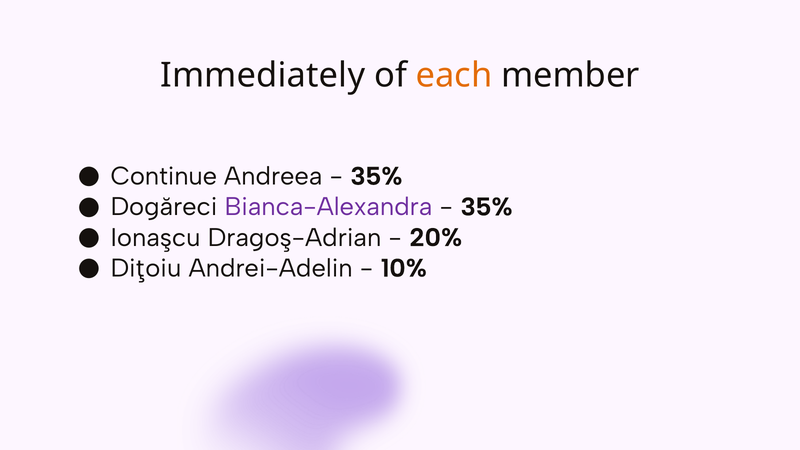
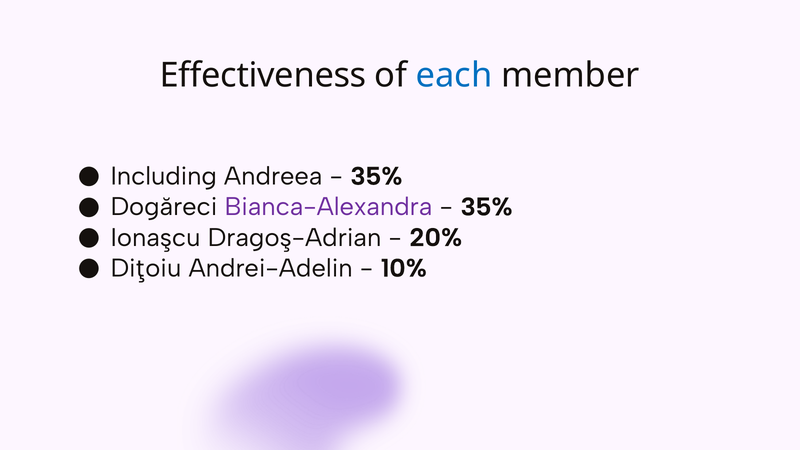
Immediately: Immediately -> Effectiveness
each colour: orange -> blue
Continue: Continue -> Including
